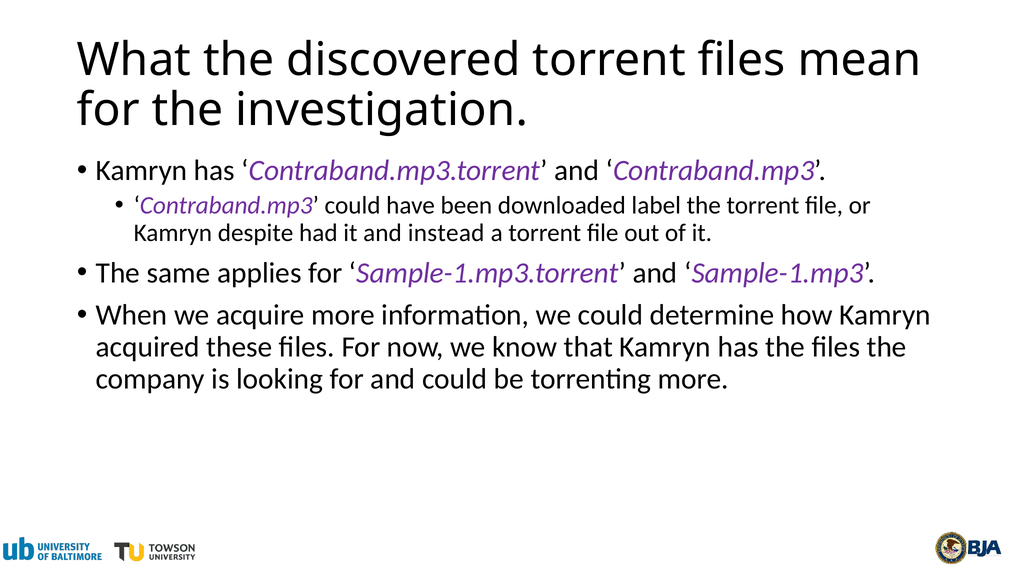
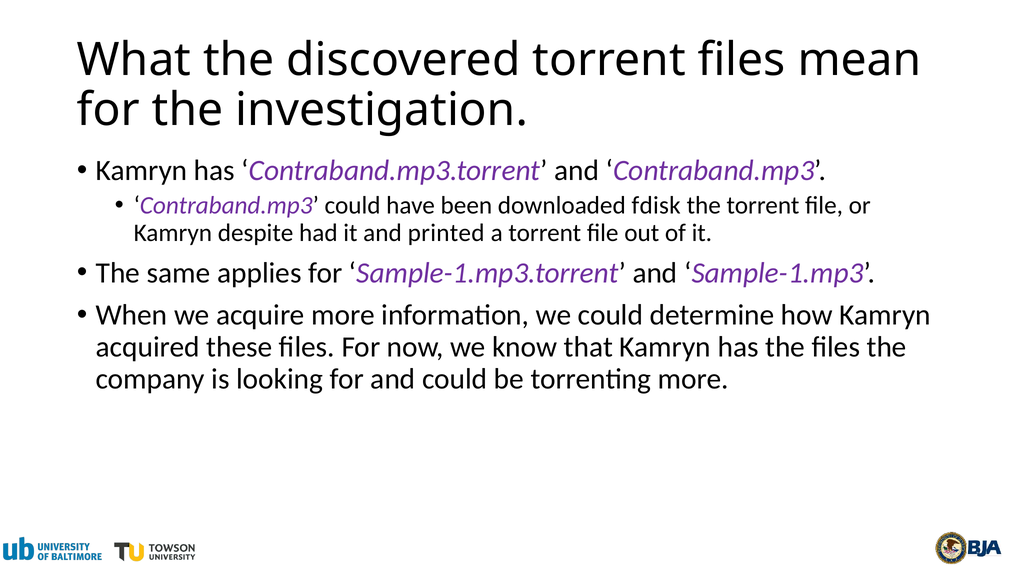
label: label -> fdisk
instead: instead -> printed
